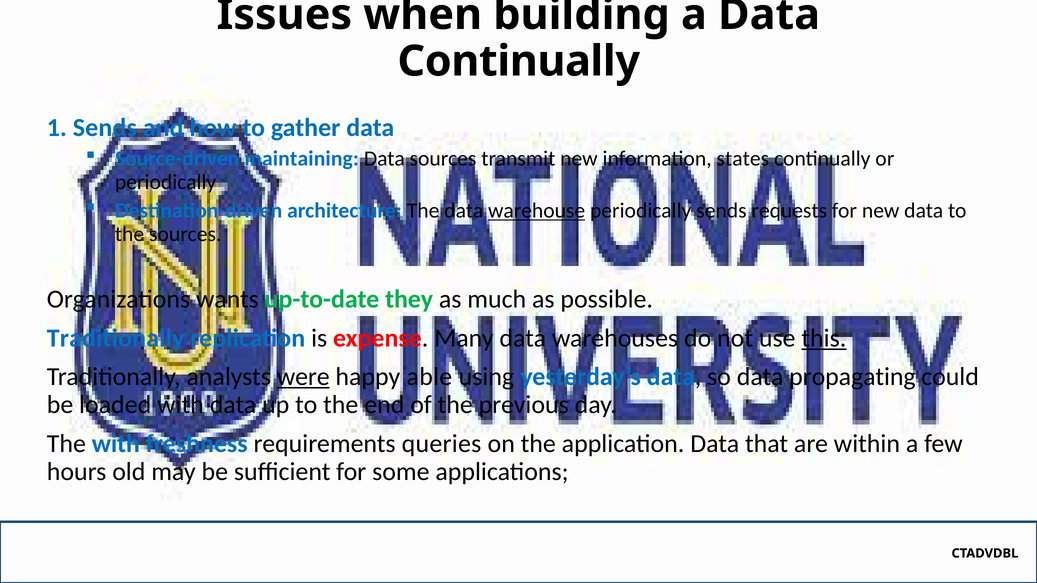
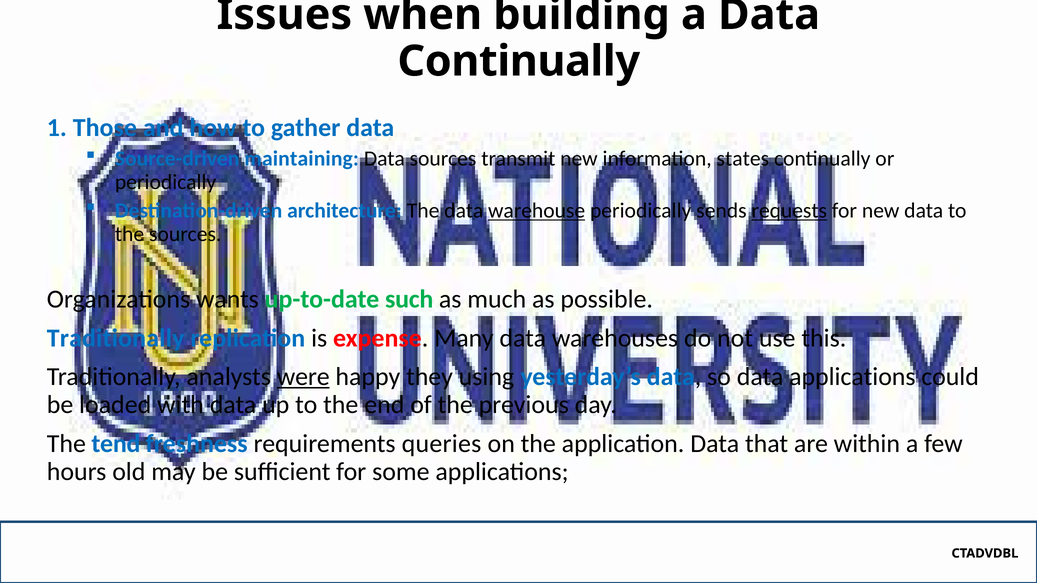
1 Sends: Sends -> Those
requests underline: none -> present
they: they -> such
this underline: present -> none
able: able -> they
data propagating: propagating -> applications
The with: with -> tend
